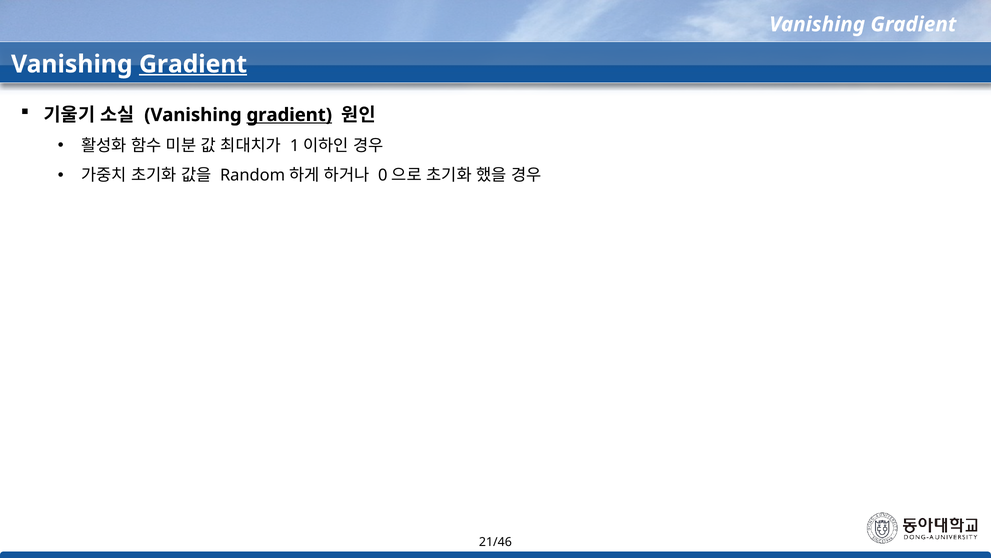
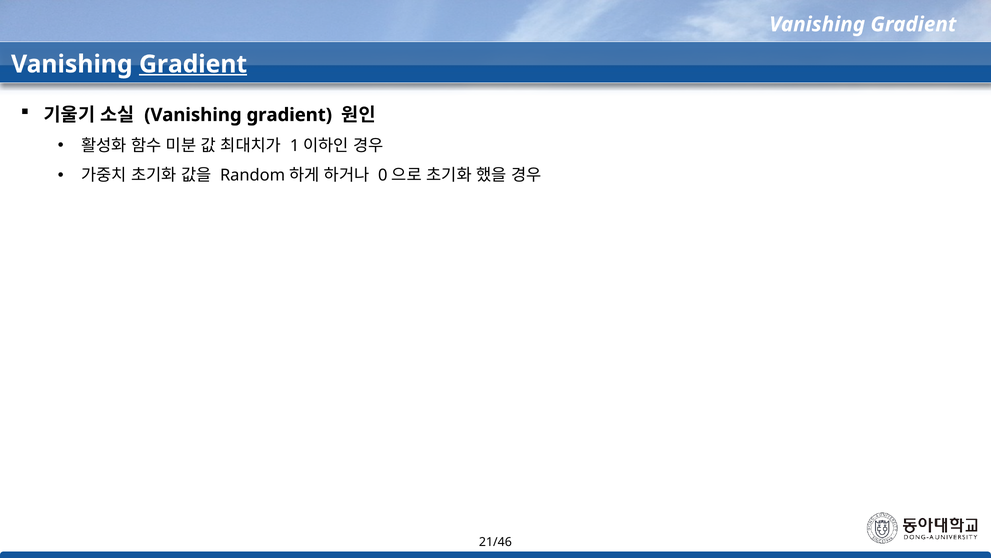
gradient at (289, 115) underline: present -> none
